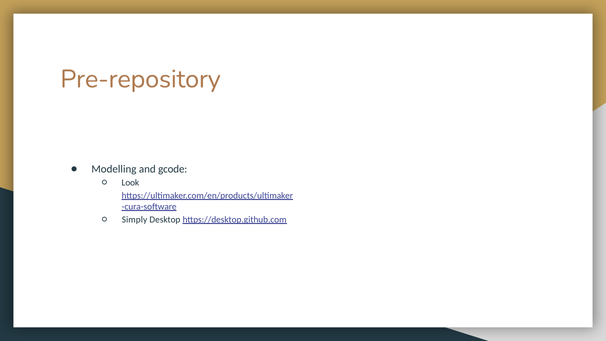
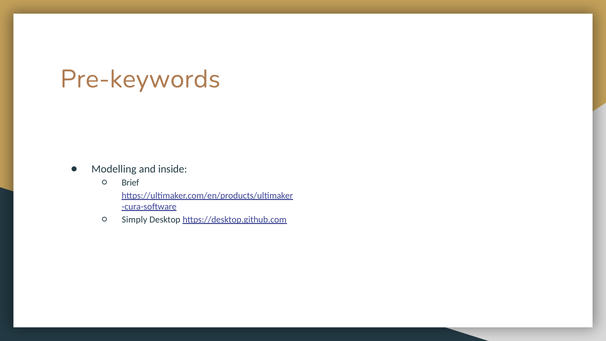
Pre-repository: Pre-repository -> Pre-keywords
gcode: gcode -> inside
Look: Look -> Brief
